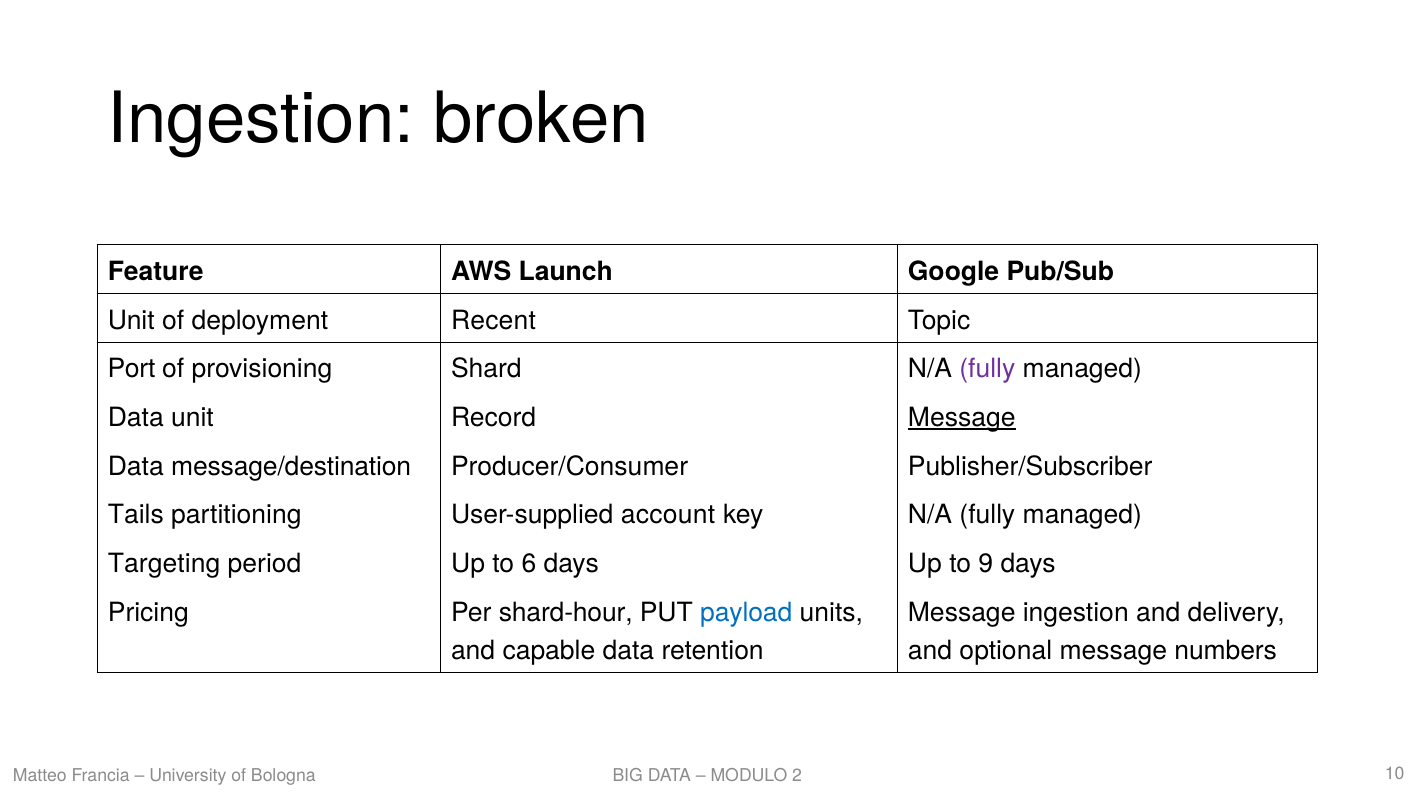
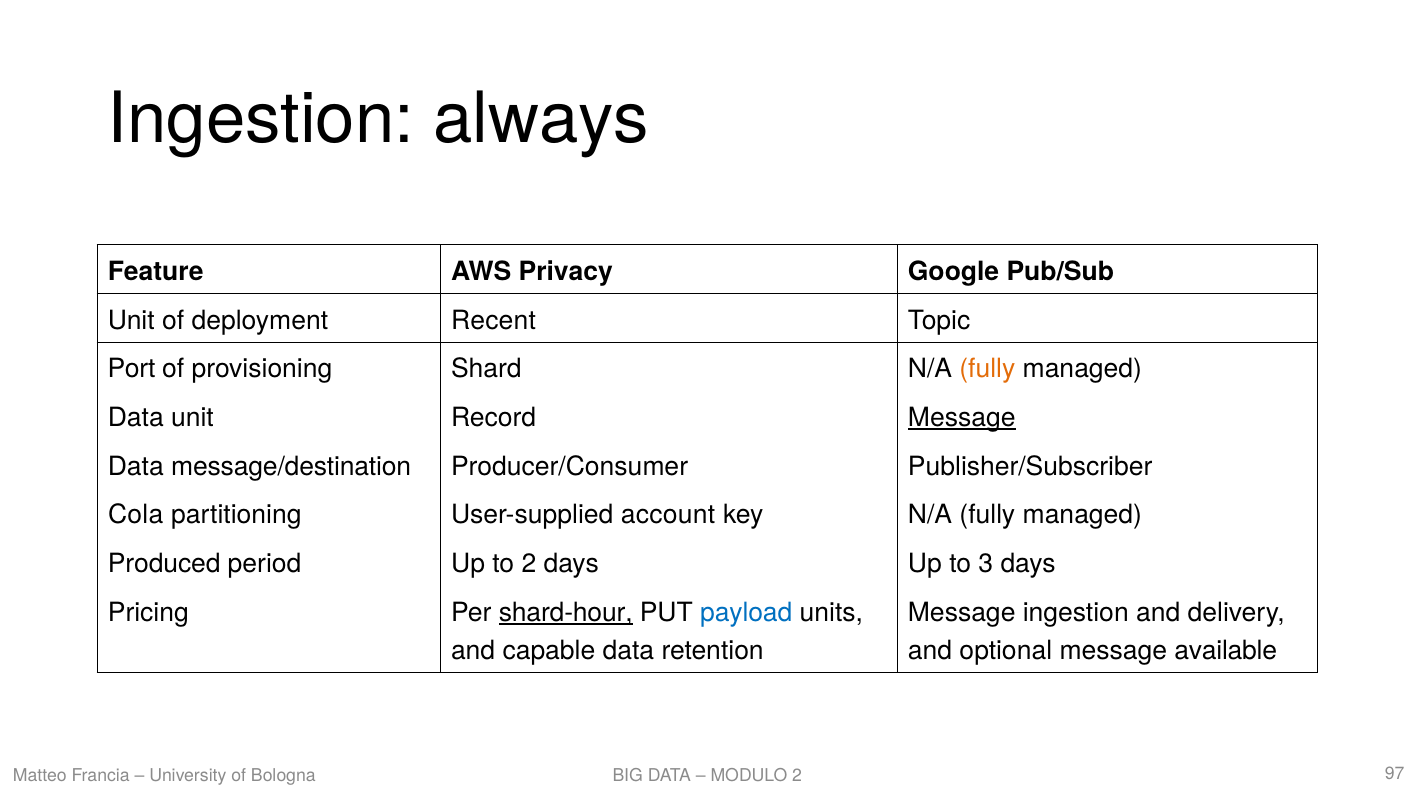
broken: broken -> always
Launch: Launch -> Privacy
fully at (987, 369) colour: purple -> orange
Tails: Tails -> Cola
Targeting: Targeting -> Produced
to 6: 6 -> 2
9: 9 -> 3
shard-hour underline: none -> present
numbers: numbers -> available
10: 10 -> 97
